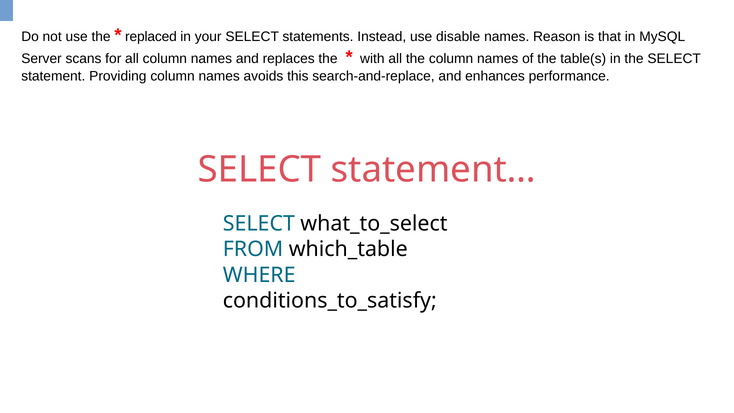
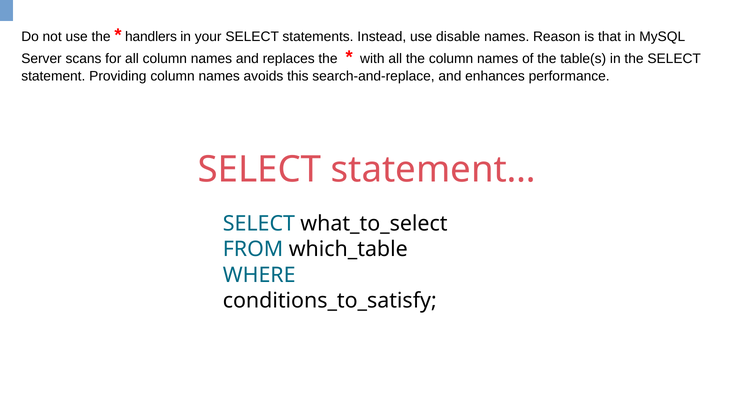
replaced: replaced -> handlers
